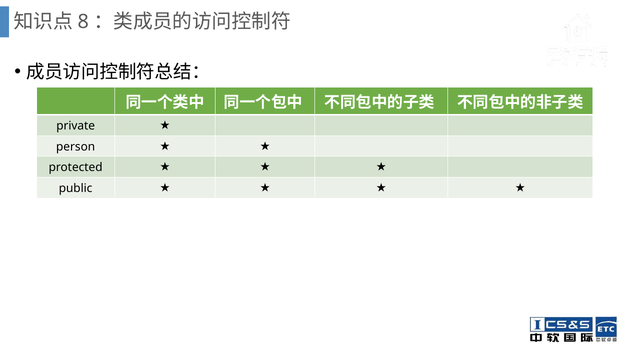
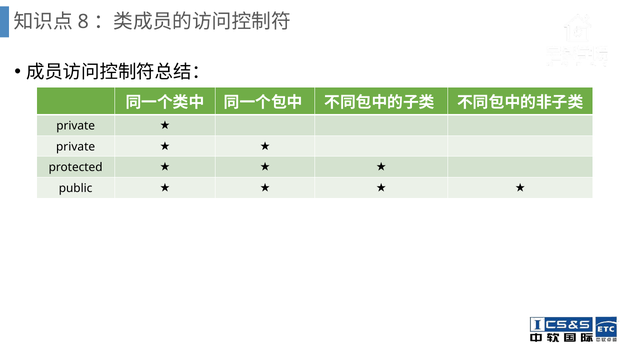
person at (76, 147): person -> private
